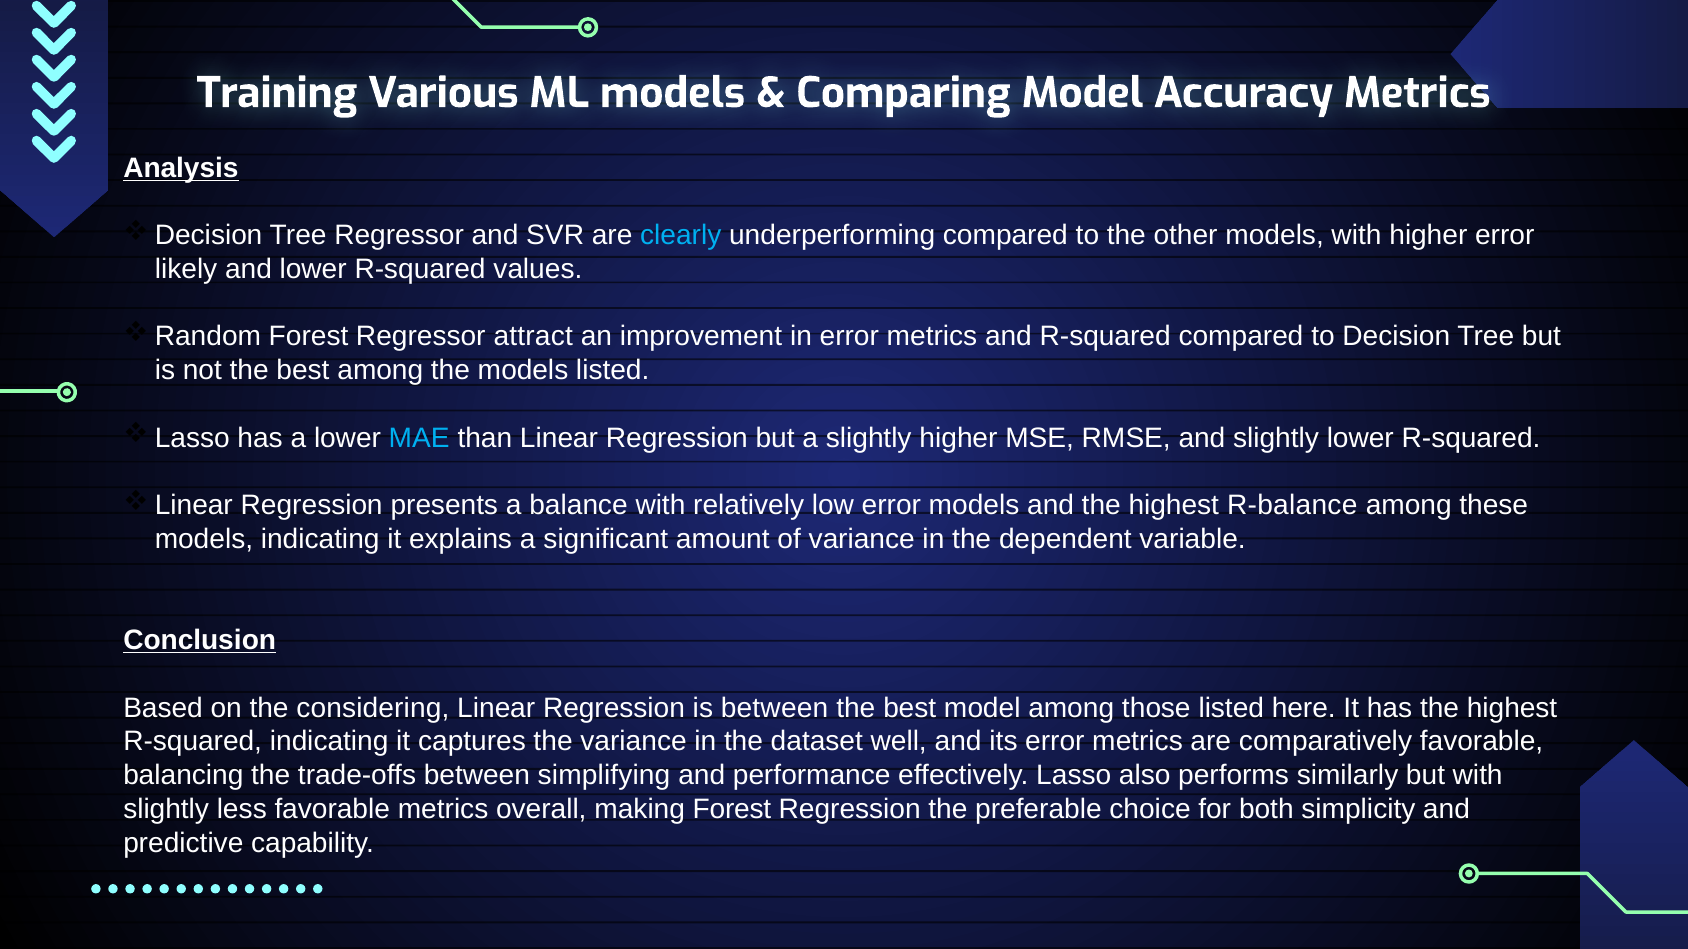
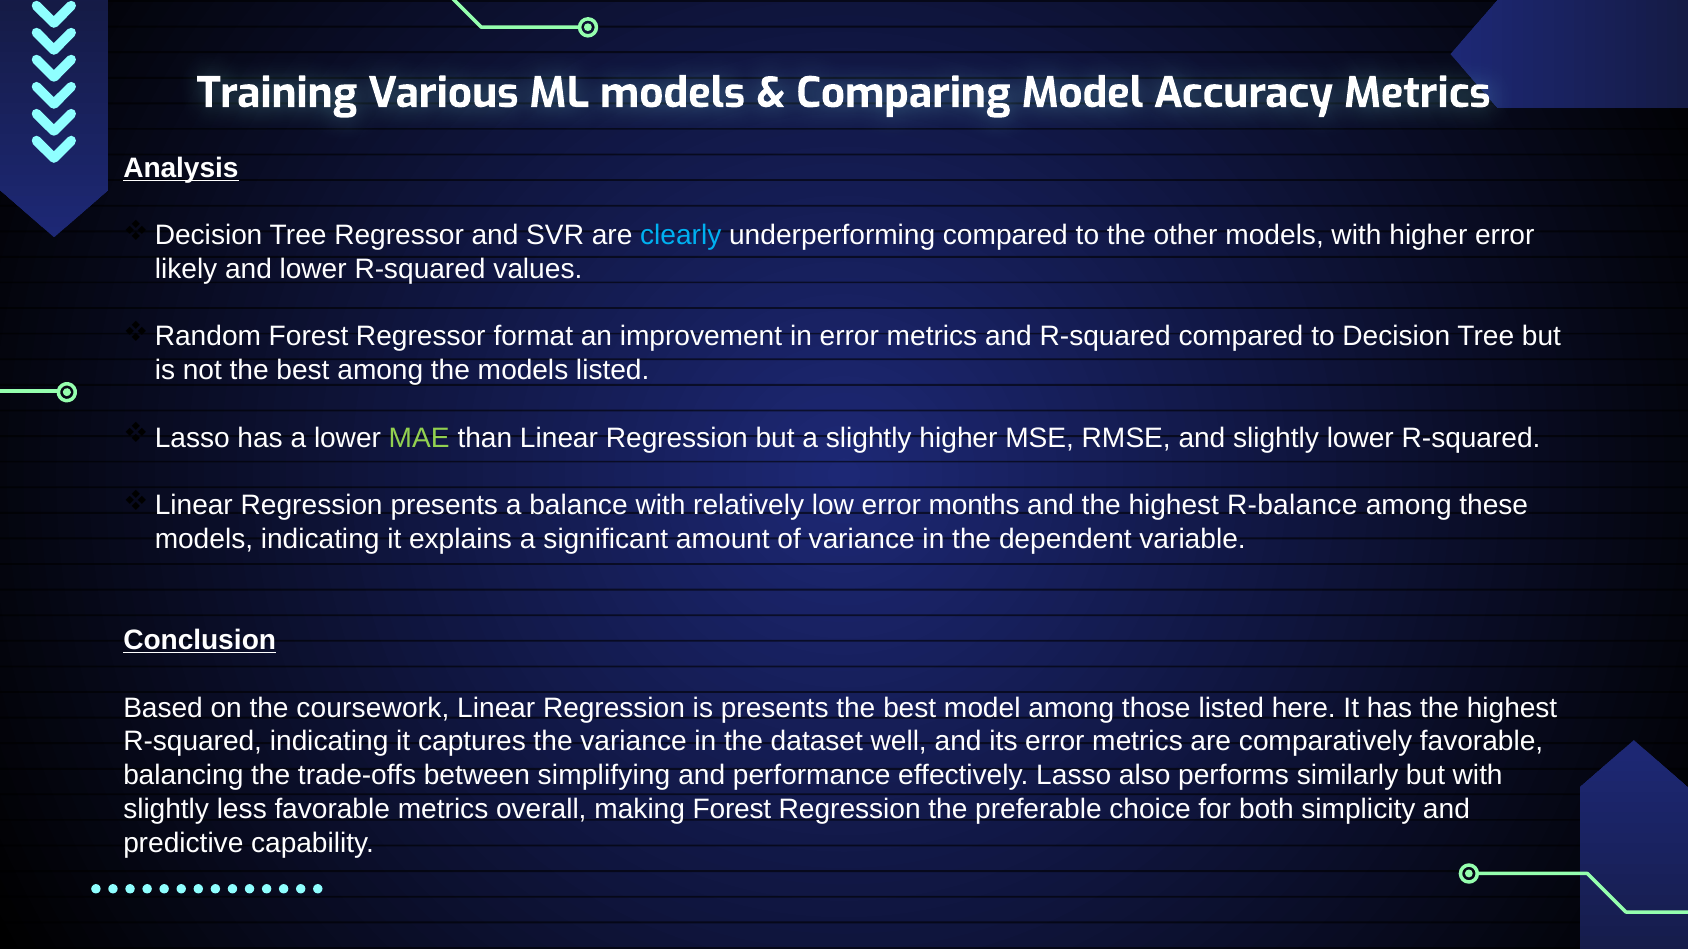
attract: attract -> format
MAE colour: light blue -> light green
error models: models -> months
considering: considering -> coursework
is between: between -> presents
